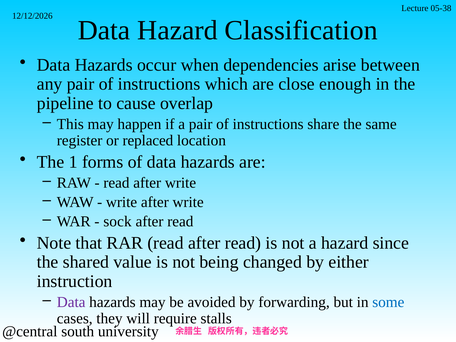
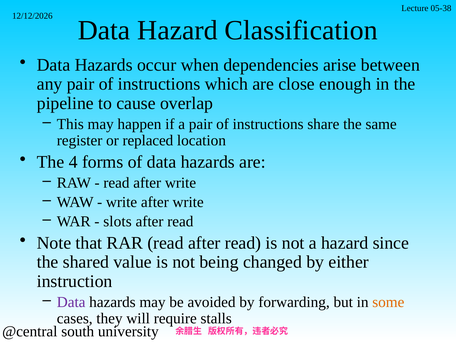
1: 1 -> 4
sock: sock -> slots
some colour: blue -> orange
